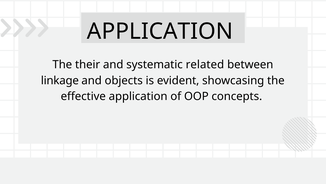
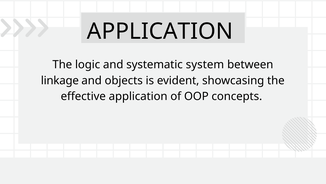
their: their -> logic
related: related -> system
